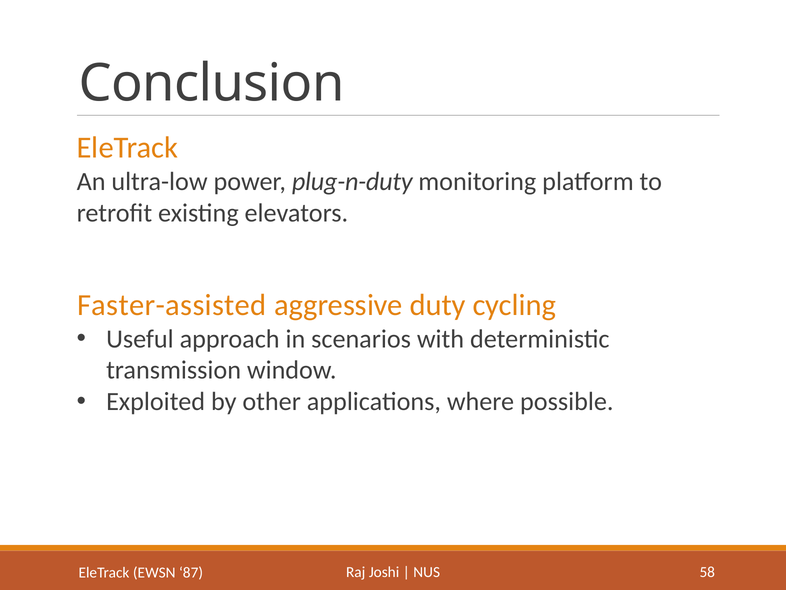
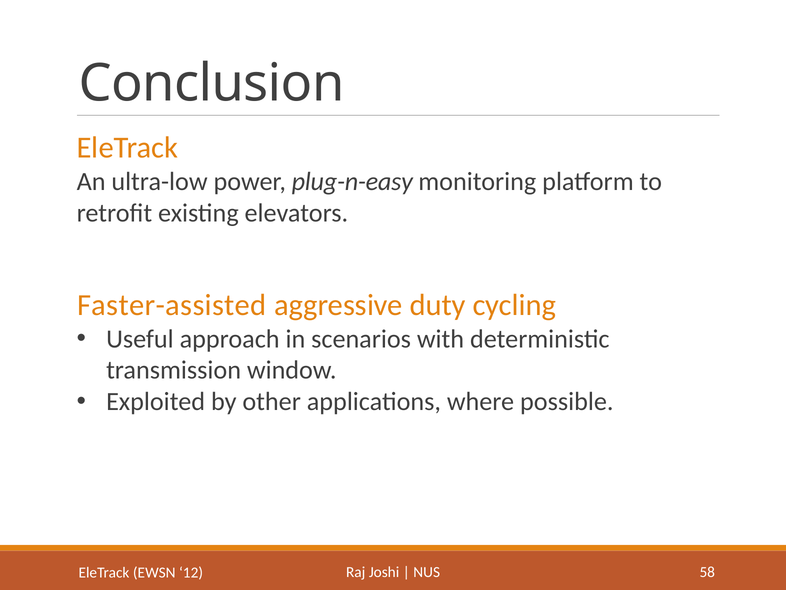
plug-n-duty: plug-n-duty -> plug-n-easy
87: 87 -> 12
